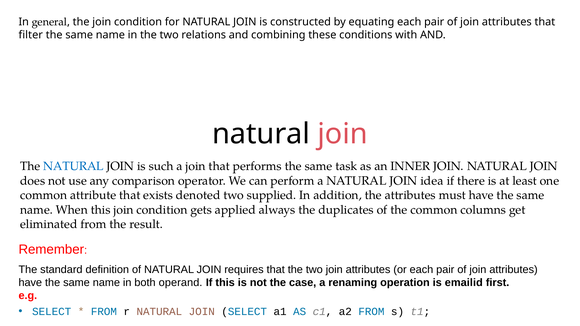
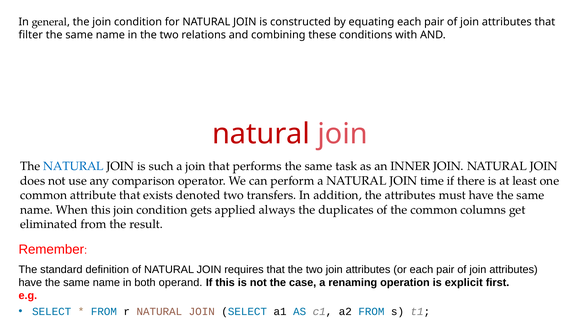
natural at (261, 134) colour: black -> red
idea: idea -> time
supplied: supplied -> transfers
emailid: emailid -> explicit
